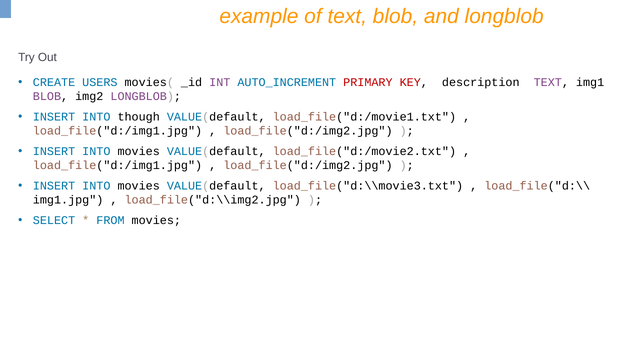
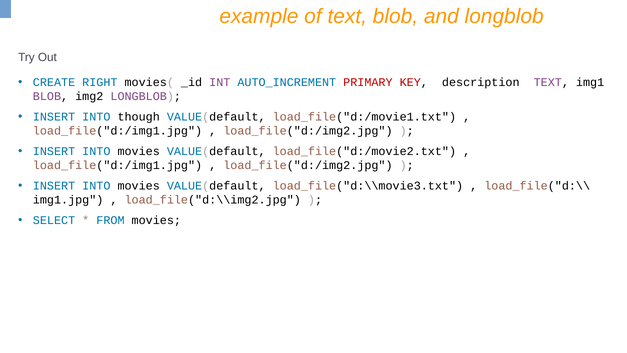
USERS: USERS -> RIGHT
